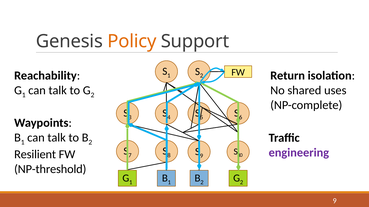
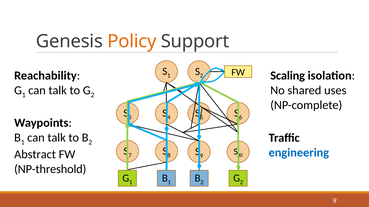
Return: Return -> Scaling
engineering colour: purple -> blue
Resilient: Resilient -> Abstract
